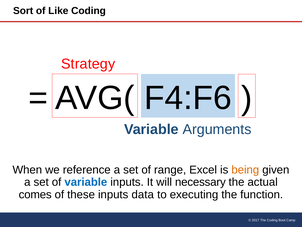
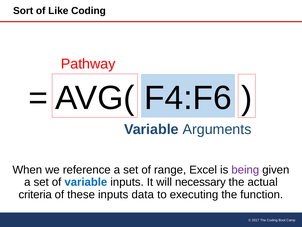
Strategy: Strategy -> Pathway
being colour: orange -> purple
comes: comes -> criteria
